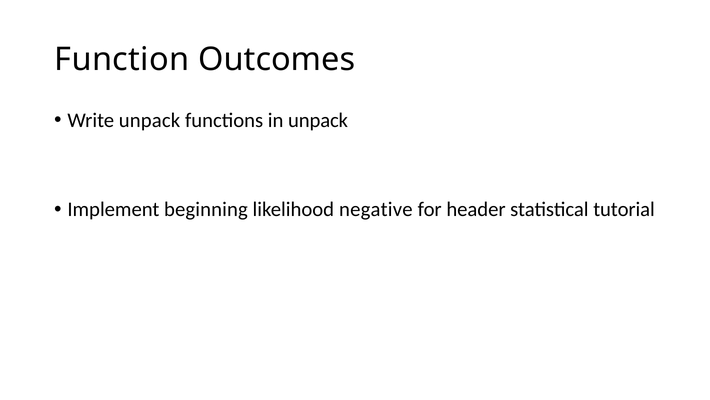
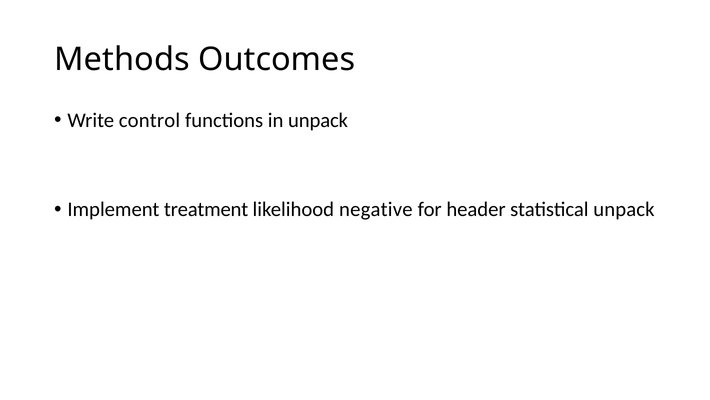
Function: Function -> Methods
Write unpack: unpack -> control
beginning: beginning -> treatment
statistical tutorial: tutorial -> unpack
